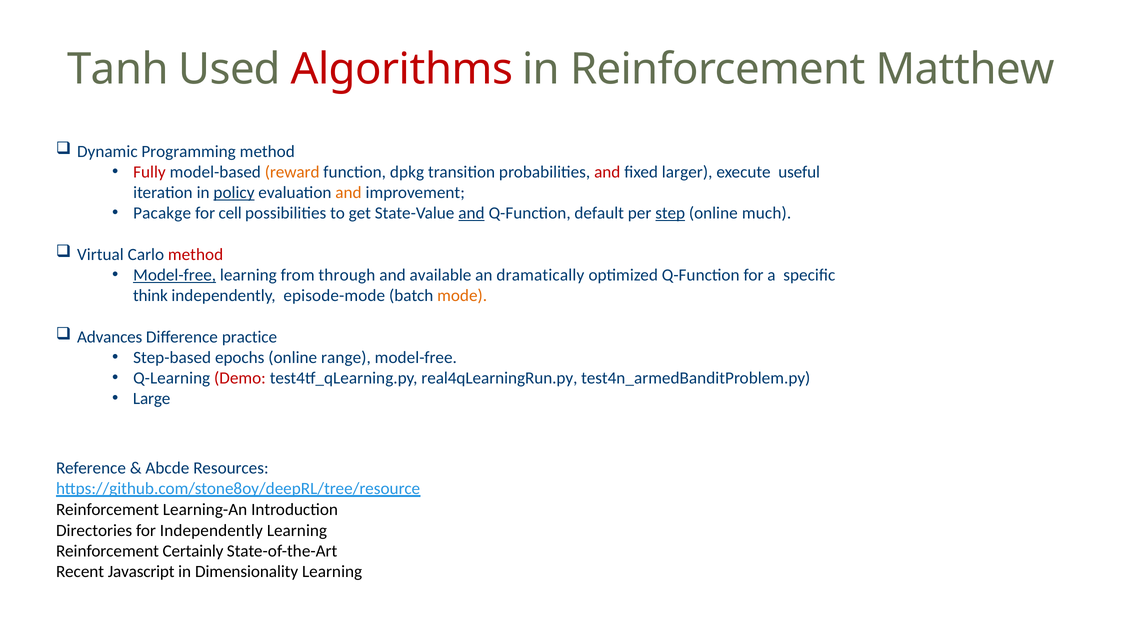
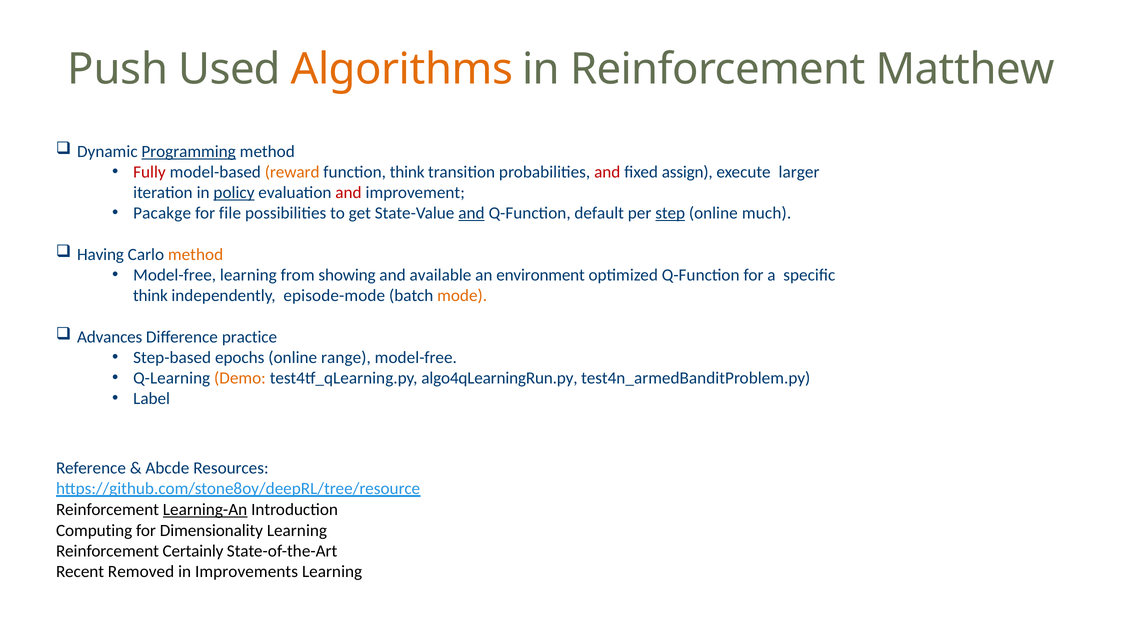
Tanh: Tanh -> Push
Algorithms colour: red -> orange
Programming underline: none -> present
function dpkg: dpkg -> think
larger: larger -> assign
useful: useful -> larger
and at (348, 193) colour: orange -> red
cell: cell -> file
Virtual: Virtual -> Having
method at (196, 255) colour: red -> orange
Model-free at (175, 275) underline: present -> none
through: through -> showing
dramatically: dramatically -> environment
Demo colour: red -> orange
real4qLearningRun.py: real4qLearningRun.py -> algo4qLearningRun.py
Large: Large -> Label
Learning-An underline: none -> present
Directories: Directories -> Computing
for Independently: Independently -> Dimensionality
Javascript: Javascript -> Removed
Dimensionality: Dimensionality -> Improvements
